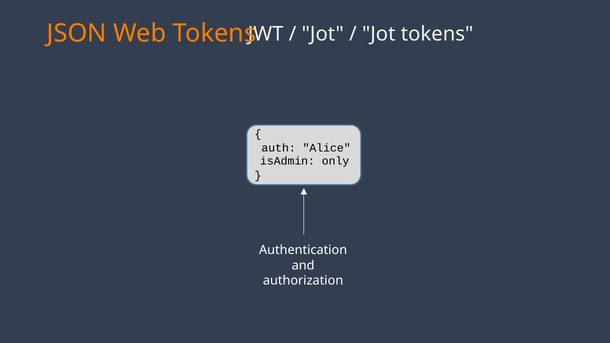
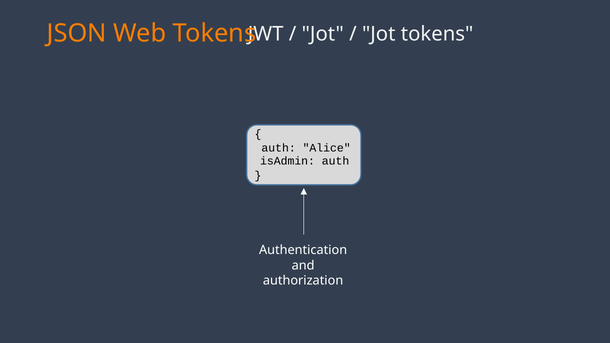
isAdmin only: only -> auth
